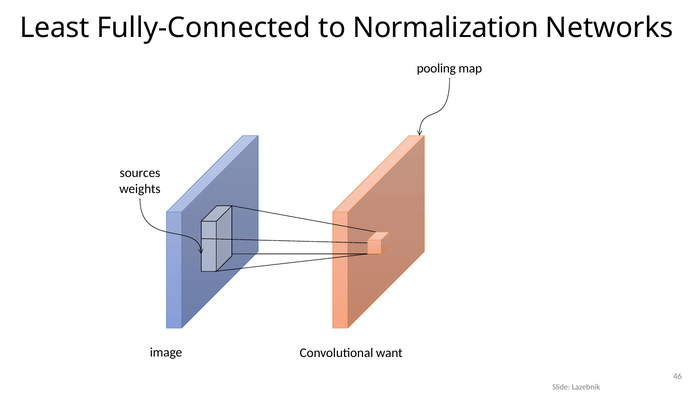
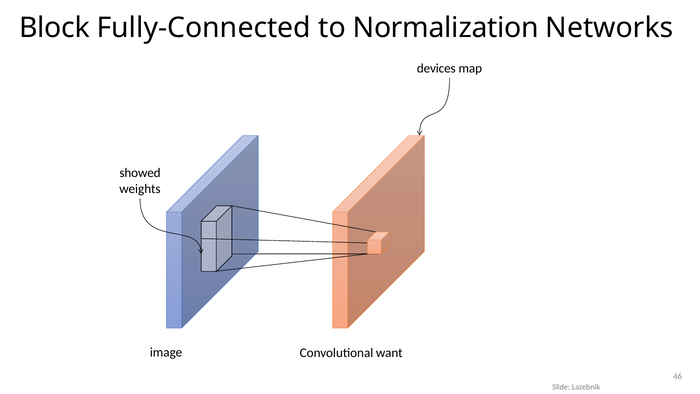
Least: Least -> Block
pooling: pooling -> devices
sources: sources -> showed
